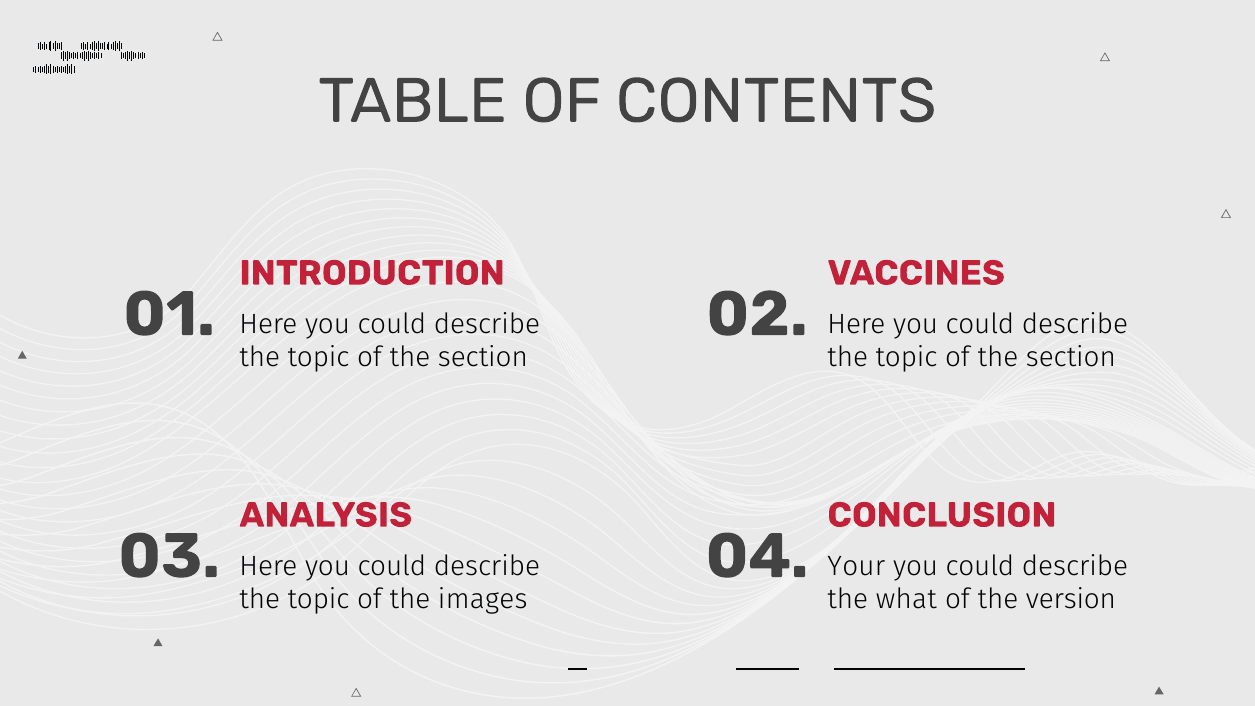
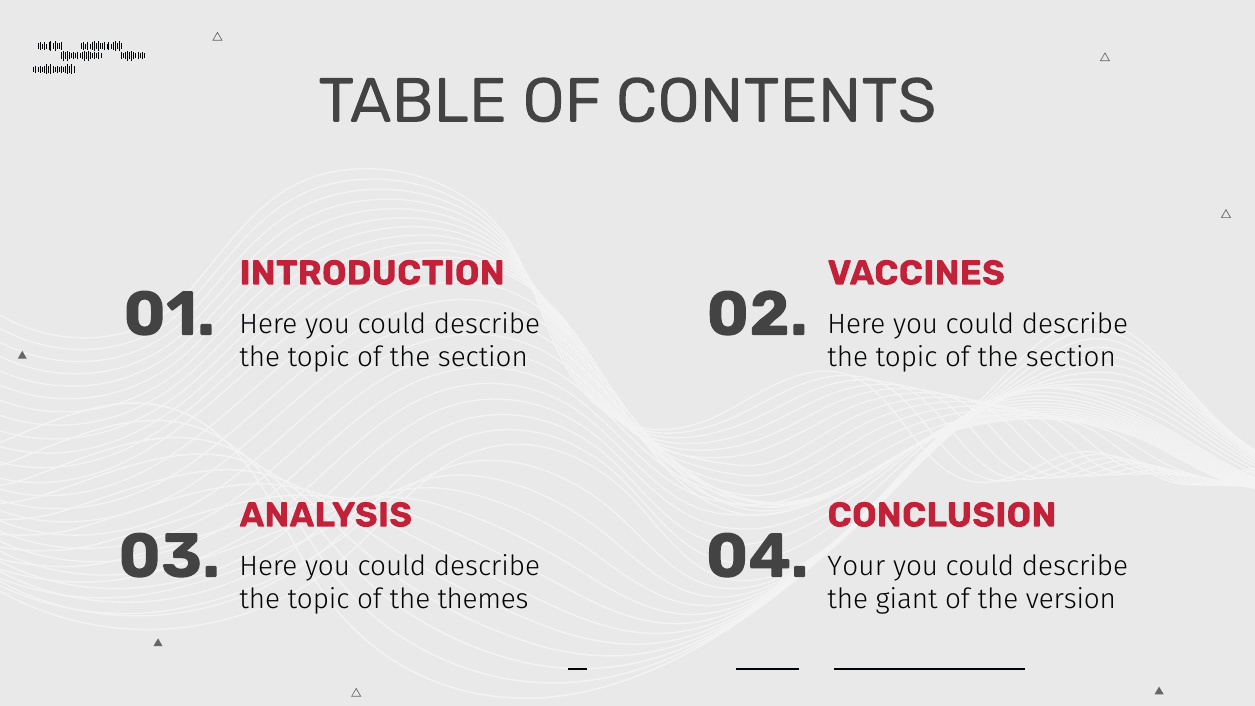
images: images -> themes
what: what -> giant
